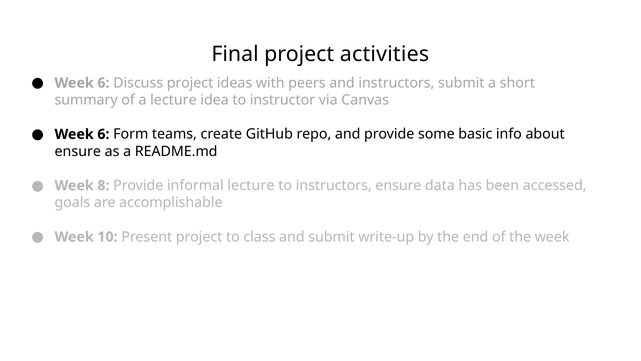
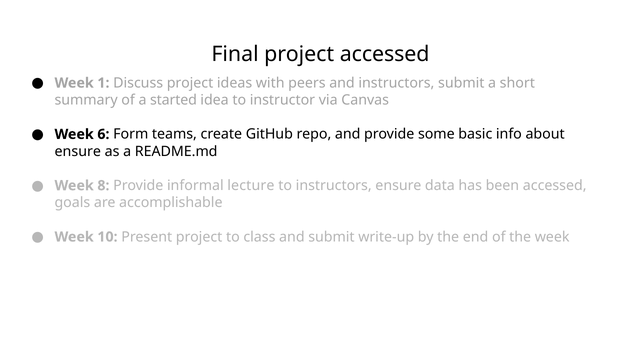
project activities: activities -> accessed
6 at (103, 83): 6 -> 1
a lecture: lecture -> started
